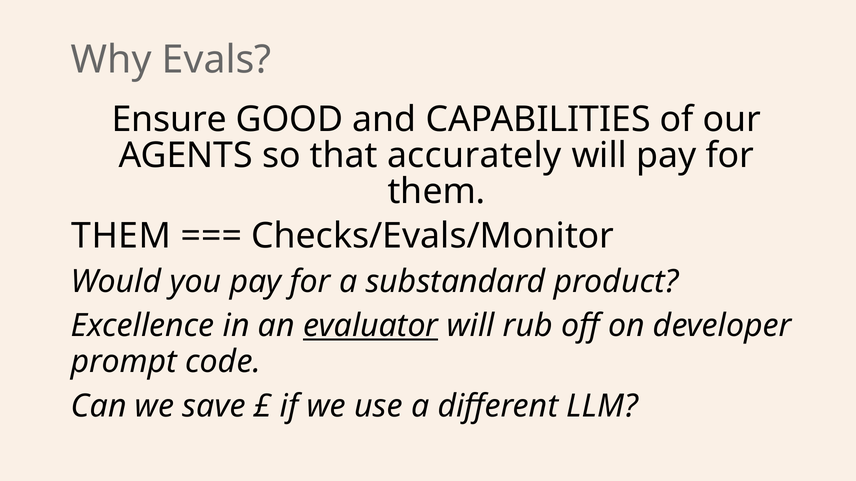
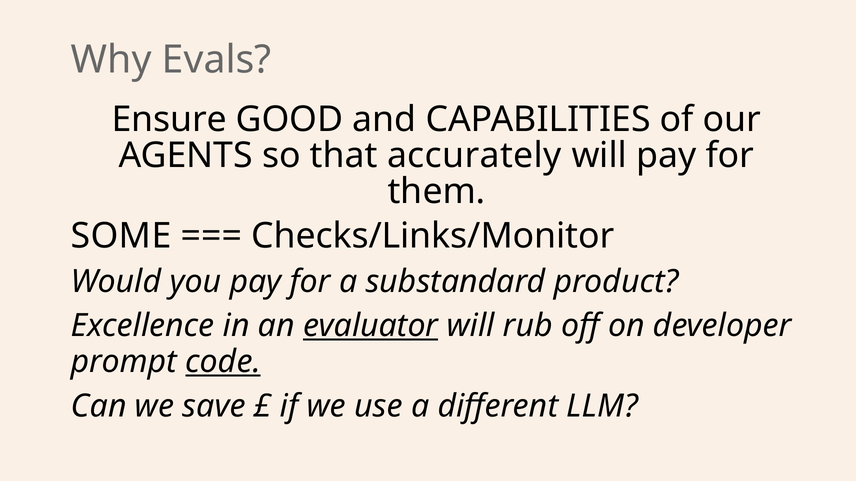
THEM at (121, 236): THEM -> SOME
Checks/Evals/Monitor: Checks/Evals/Monitor -> Checks/Links/Monitor
code underline: none -> present
